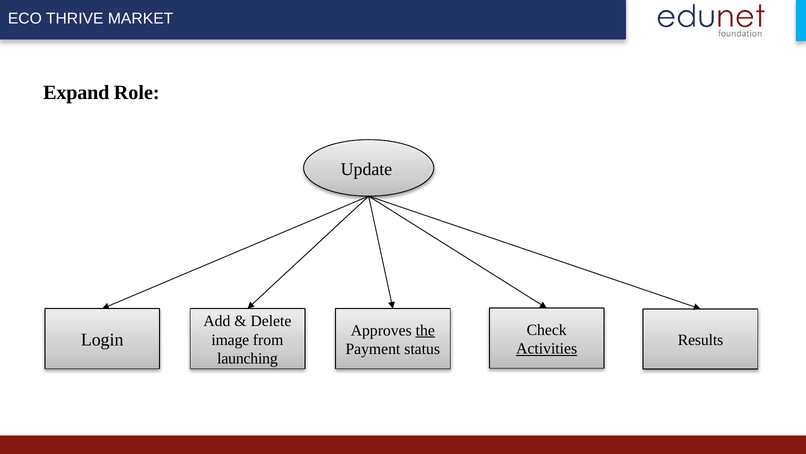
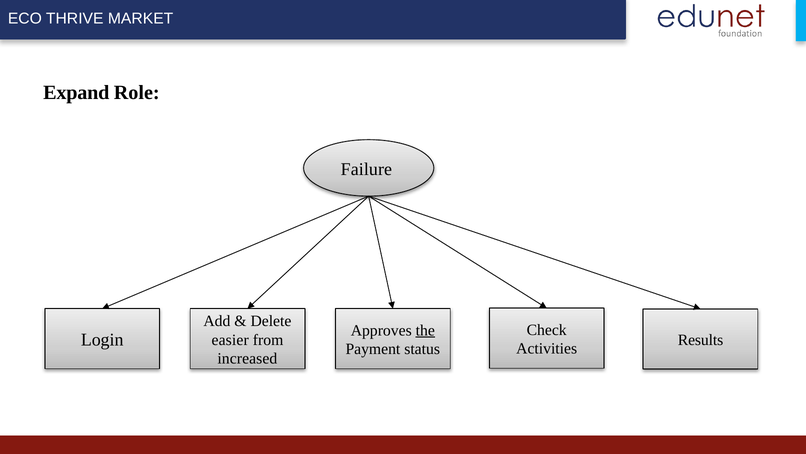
Update: Update -> Failure
image: image -> easier
Activities underline: present -> none
launching: launching -> increased
